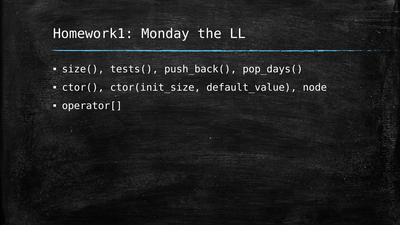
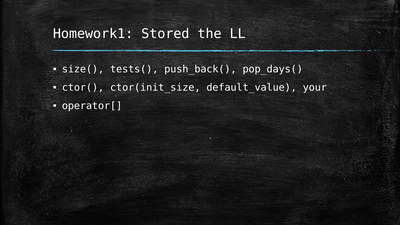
Monday: Monday -> Stored
node: node -> your
